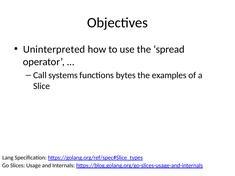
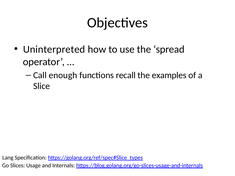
systems: systems -> enough
bytes: bytes -> recall
